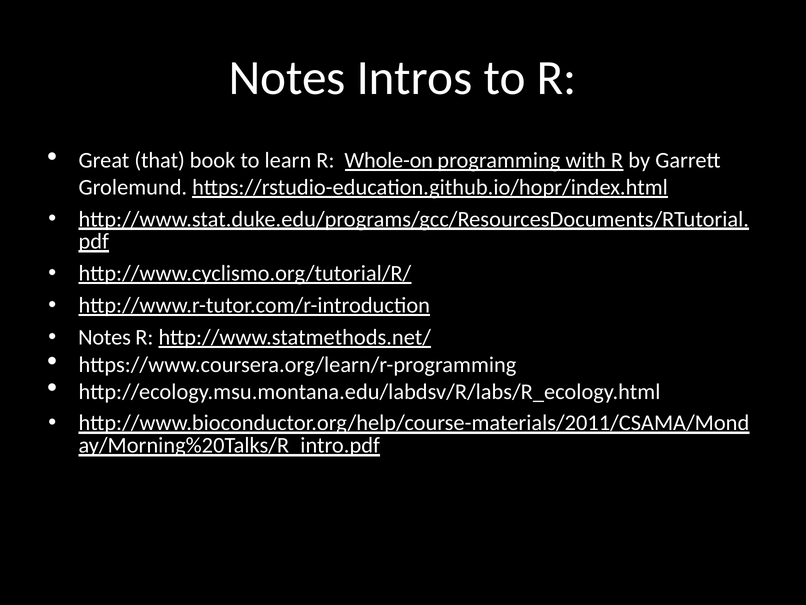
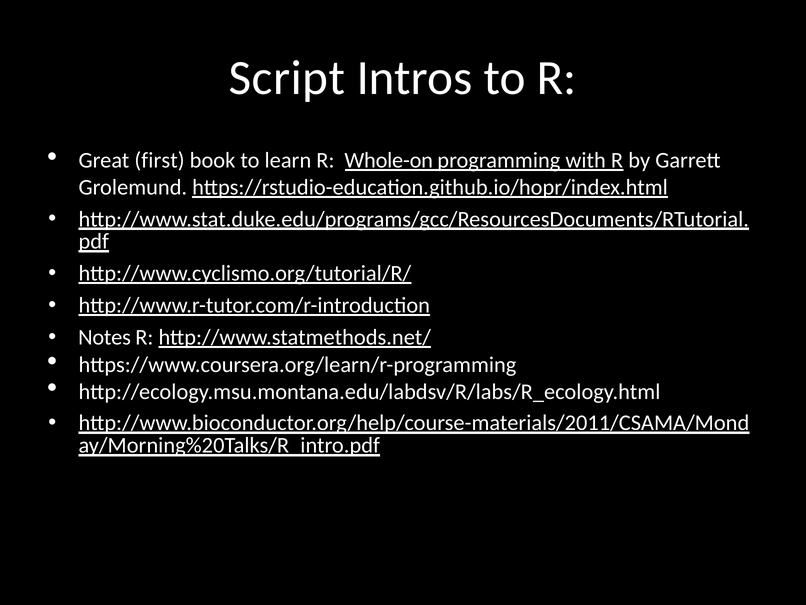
Notes at (287, 78): Notes -> Script
that: that -> first
